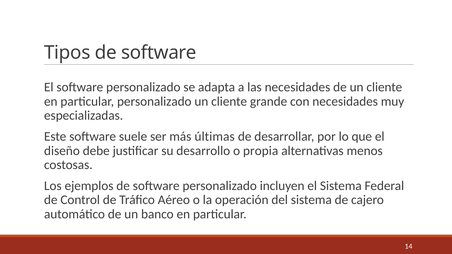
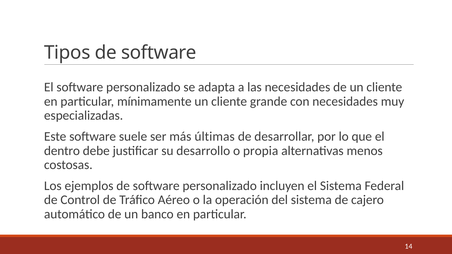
particular personalizado: personalizado -> mínimamente
diseño: diseño -> dentro
